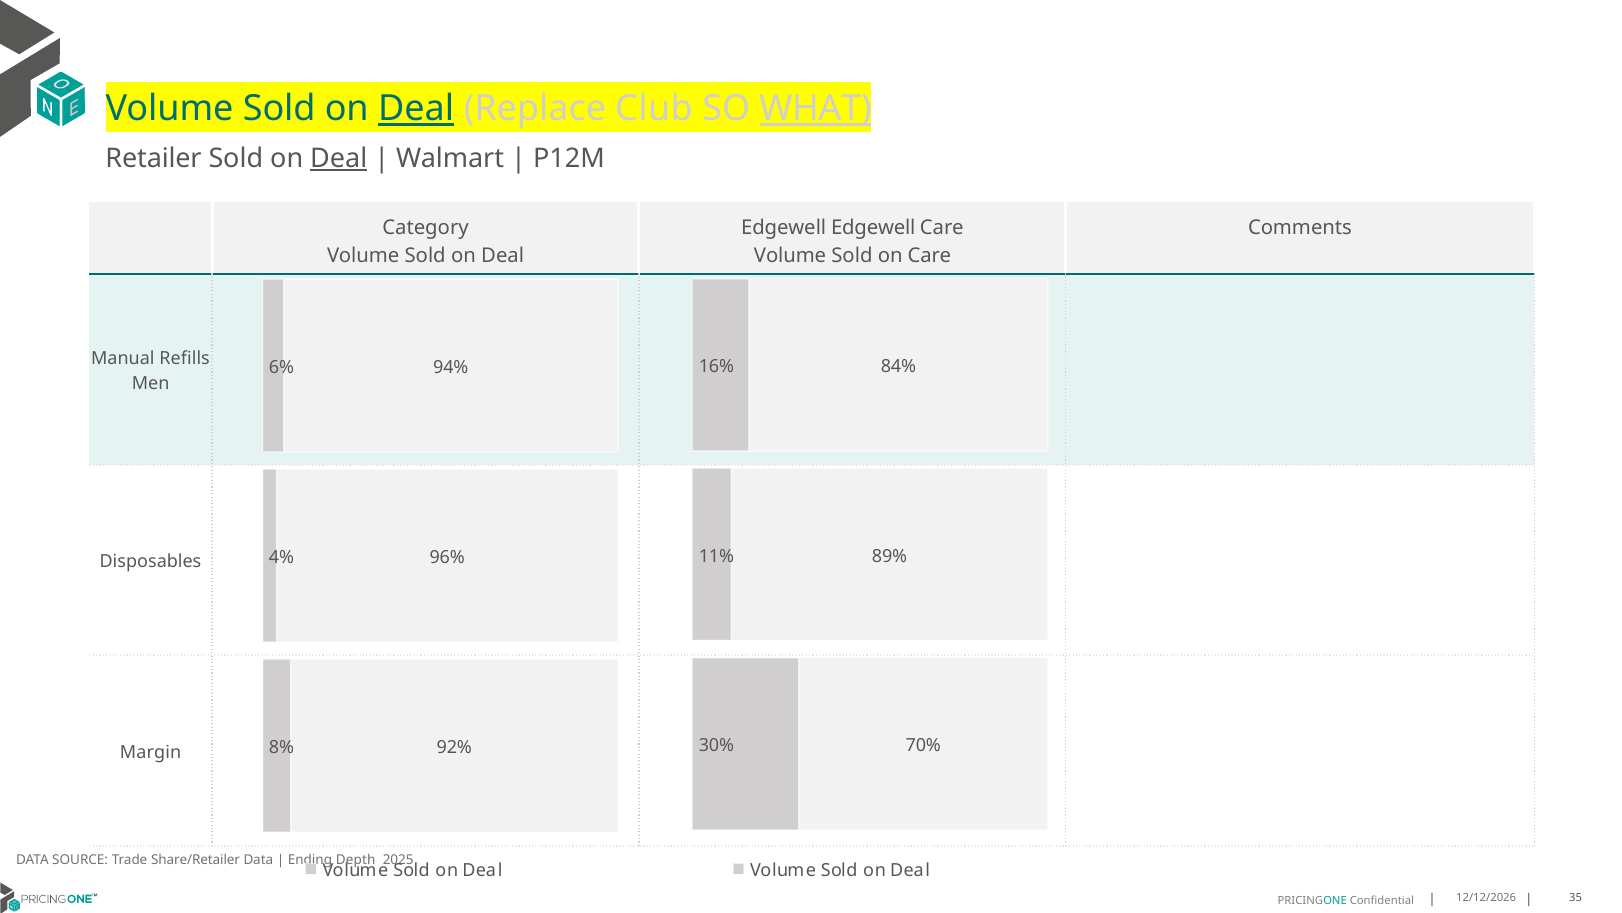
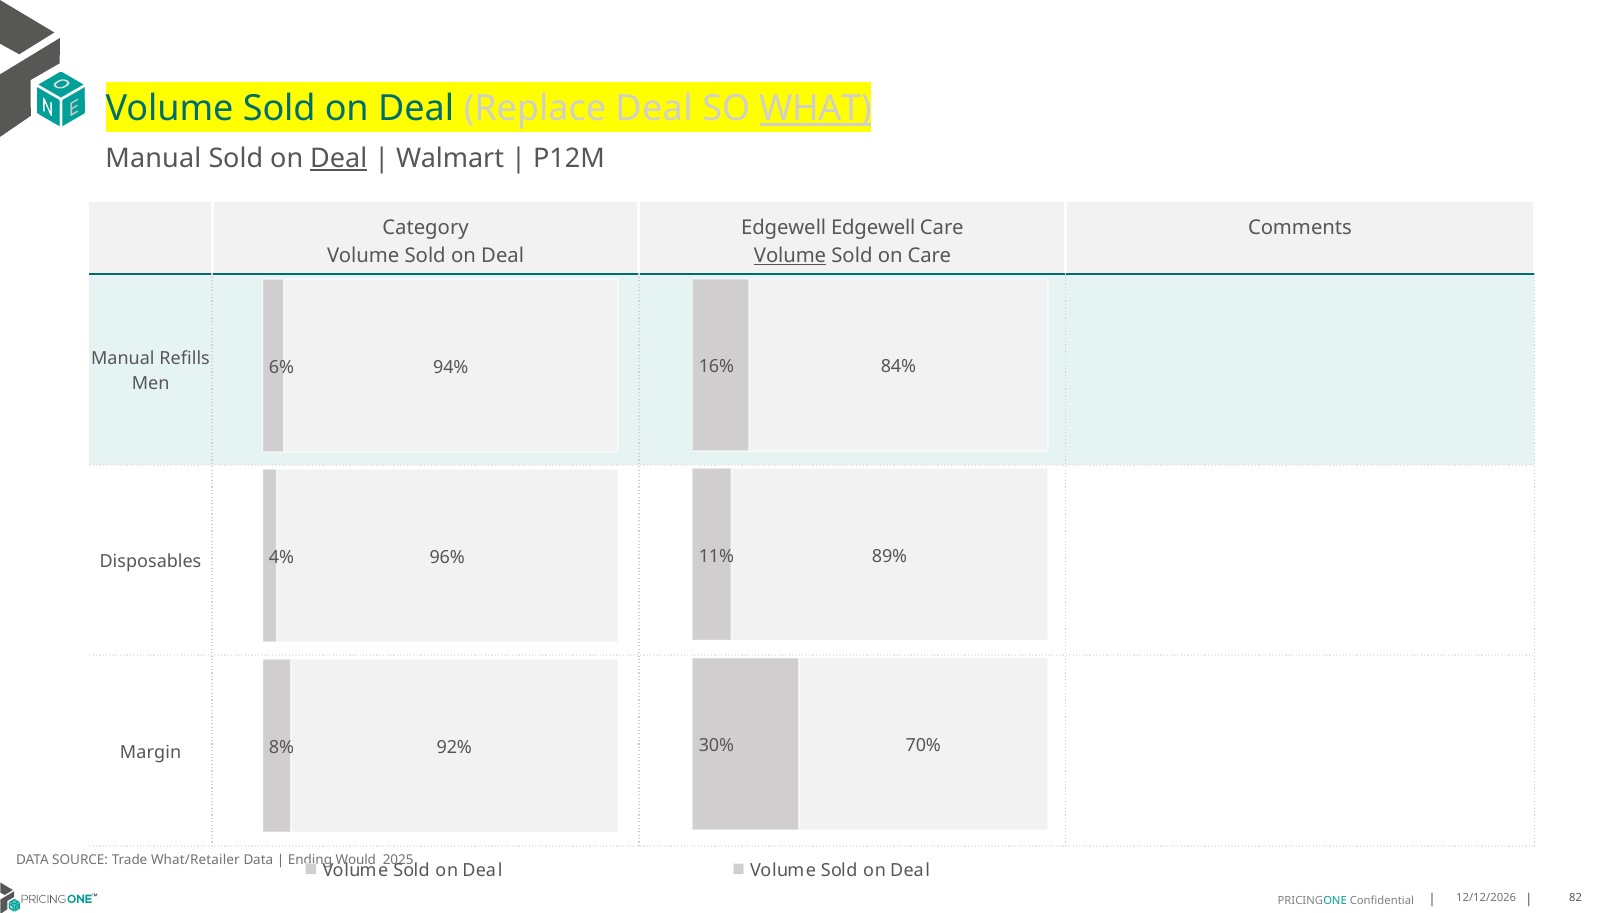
Deal at (416, 109) underline: present -> none
Replace Club: Club -> Deal
Retailer at (154, 158): Retailer -> Manual
Volume at (790, 255) underline: none -> present
Share/Retailer: Share/Retailer -> What/Retailer
Depth: Depth -> Would
35: 35 -> 82
